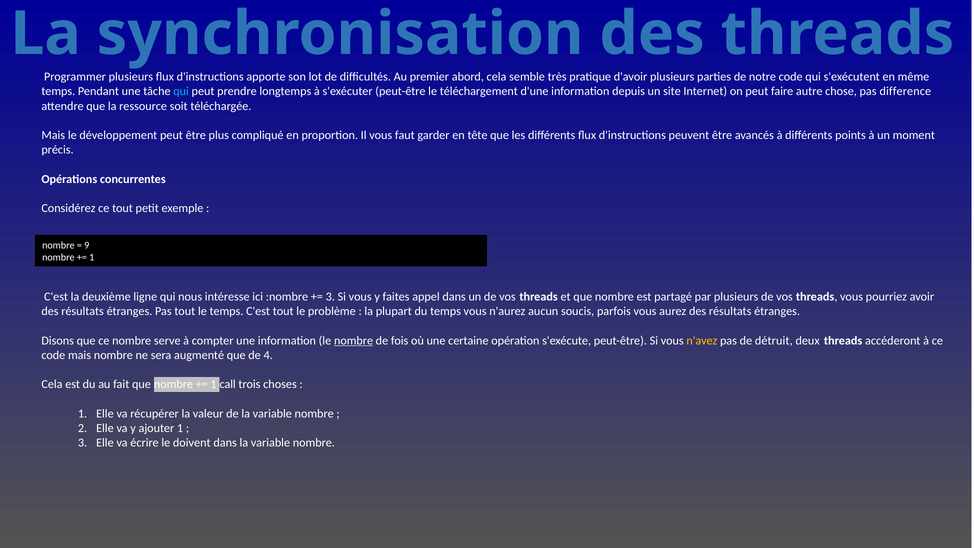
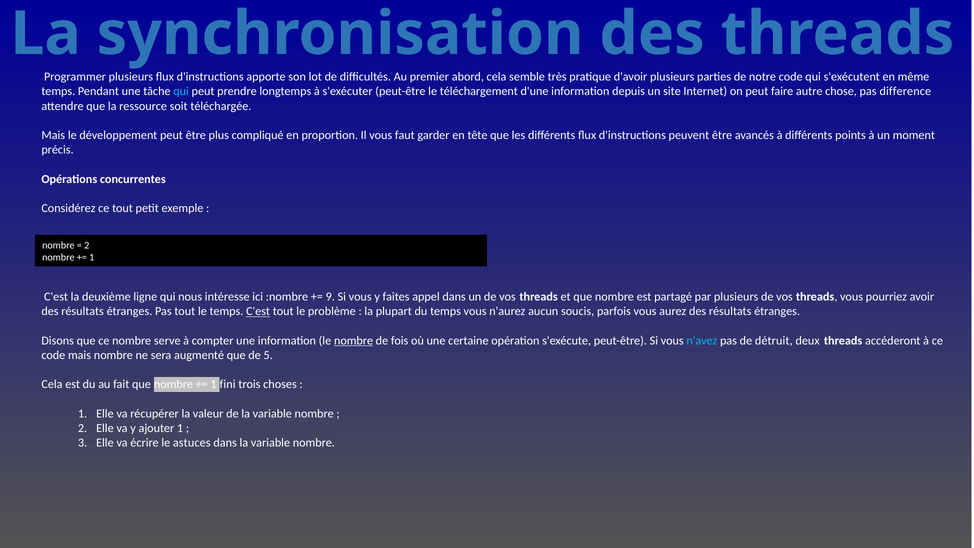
9 at (87, 245): 9 -> 2
3 at (330, 297): 3 -> 9
C'est at (258, 311) underline: none -> present
n'avez colour: yellow -> light blue
4: 4 -> 5
call: call -> fini
doivent: doivent -> astuces
